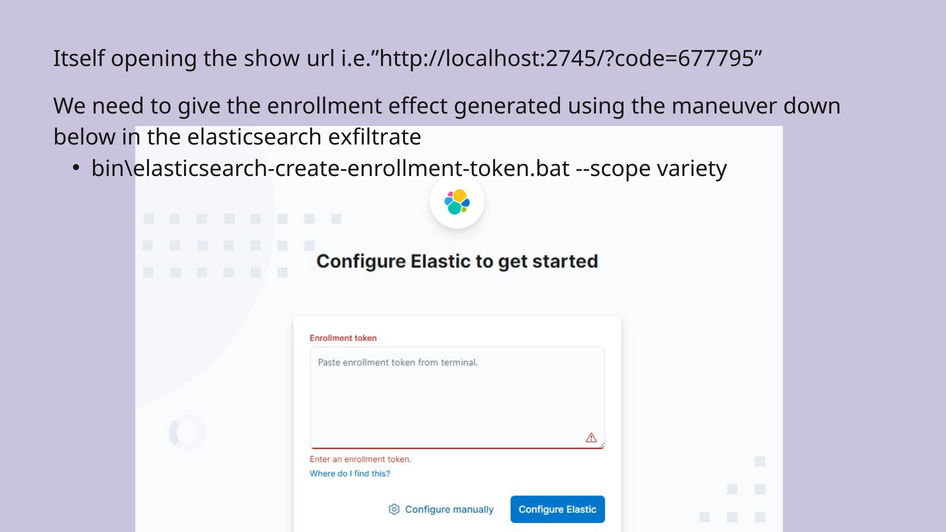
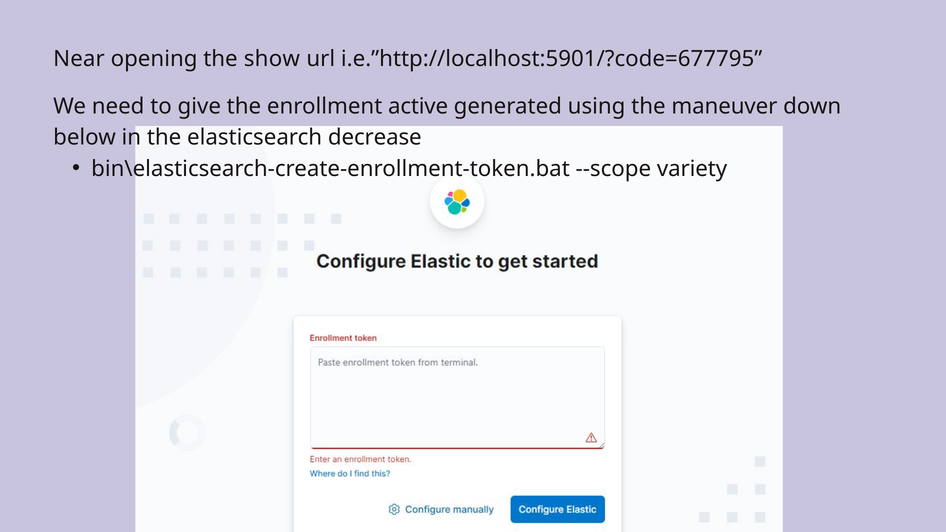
Itself: Itself -> Near
i.e.”http://localhost:2745/?code=677795: i.e.”http://localhost:2745/?code=677795 -> i.e.”http://localhost:5901/?code=677795
effect: effect -> active
exfiltrate: exfiltrate -> decrease
